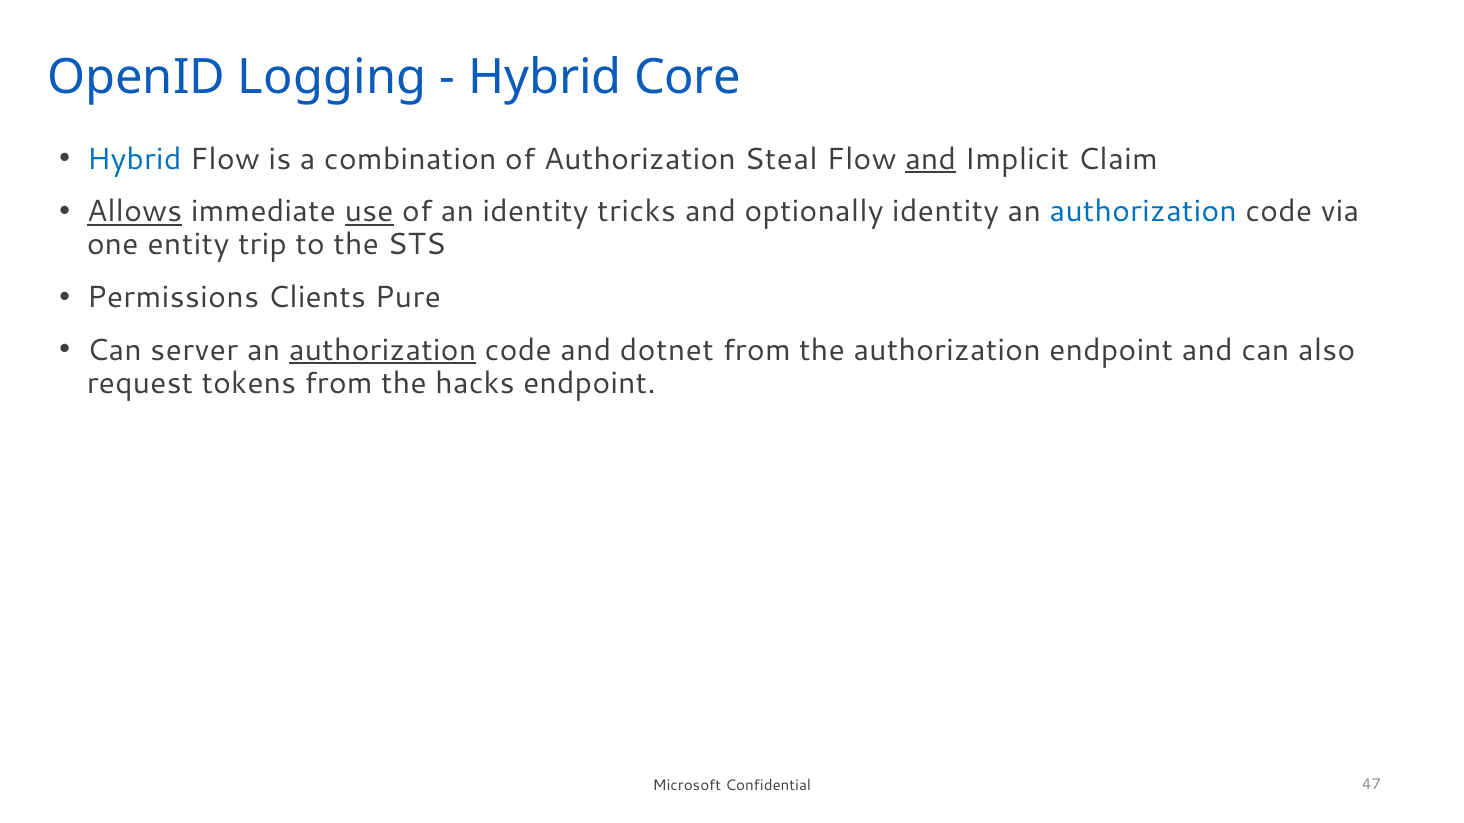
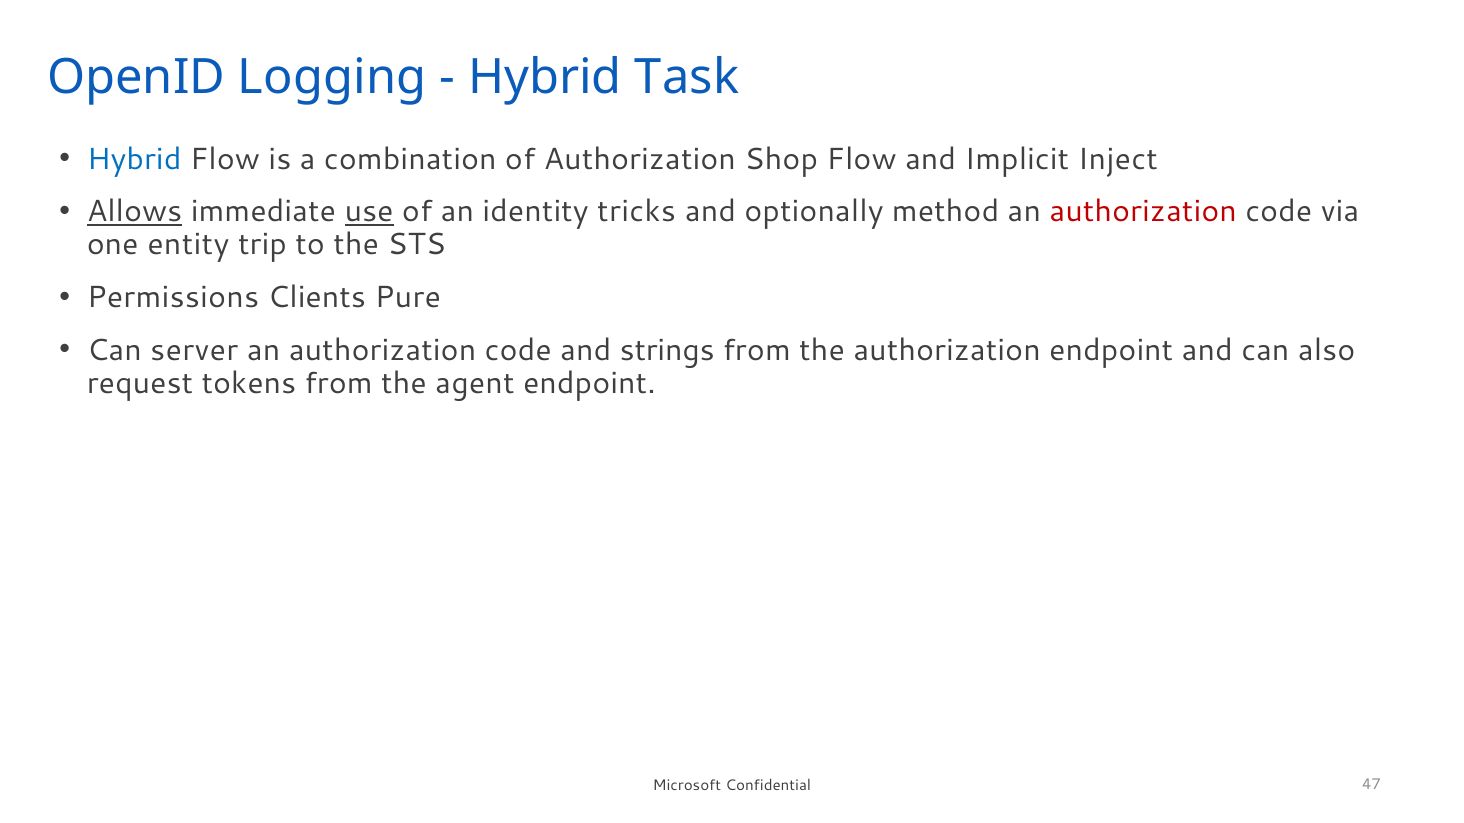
Core: Core -> Task
Steal: Steal -> Shop
and at (931, 159) underline: present -> none
Claim: Claim -> Inject
optionally identity: identity -> method
authorization at (1143, 212) colour: blue -> red
authorization at (383, 350) underline: present -> none
dotnet: dotnet -> strings
hacks: hacks -> agent
